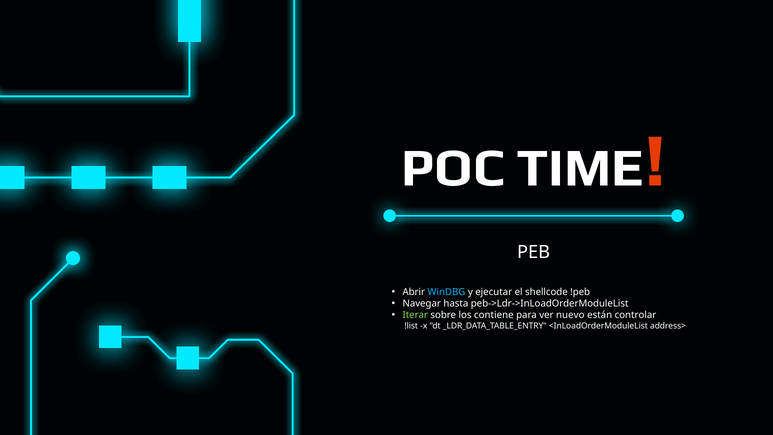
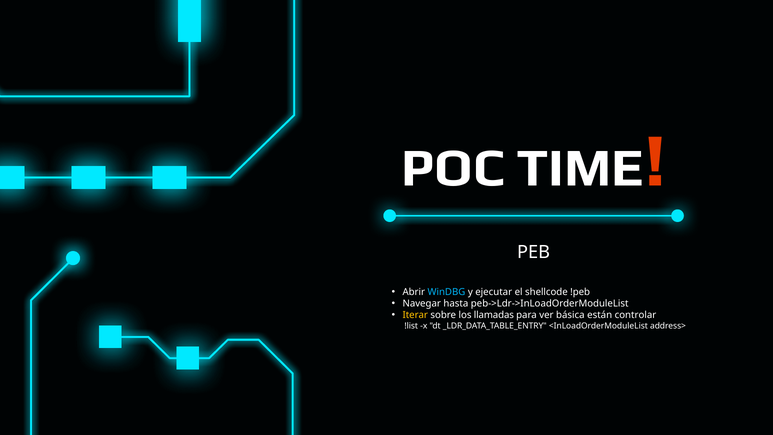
Iterar colour: light green -> yellow
contiene: contiene -> llamadas
nuevo: nuevo -> básica
